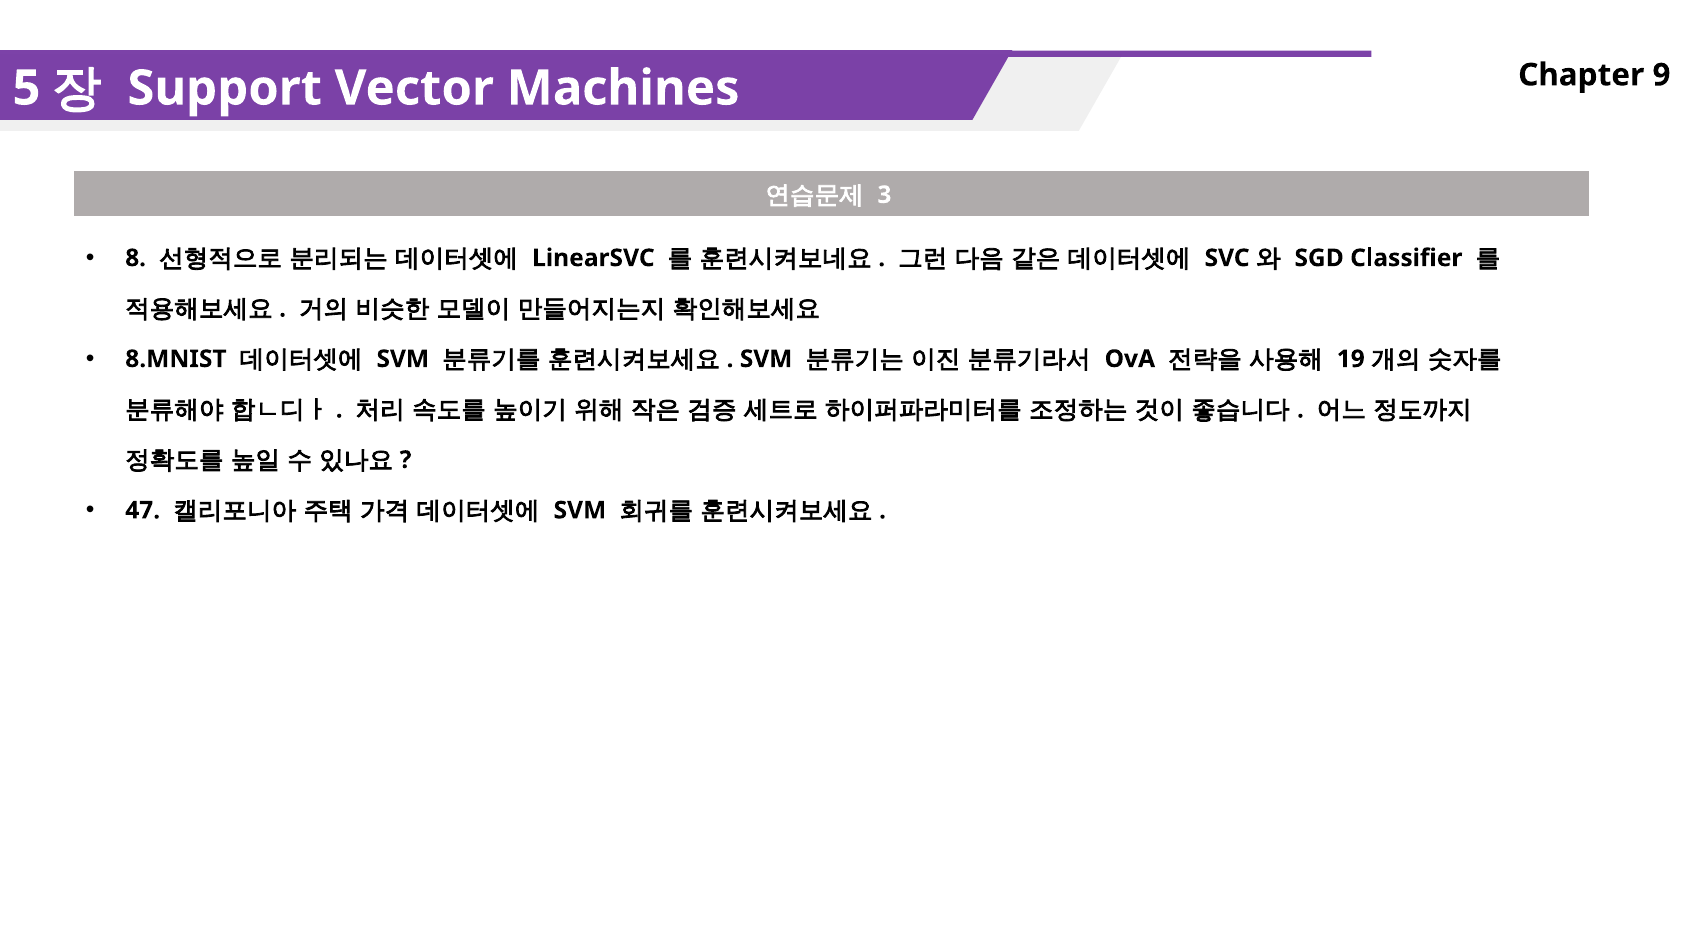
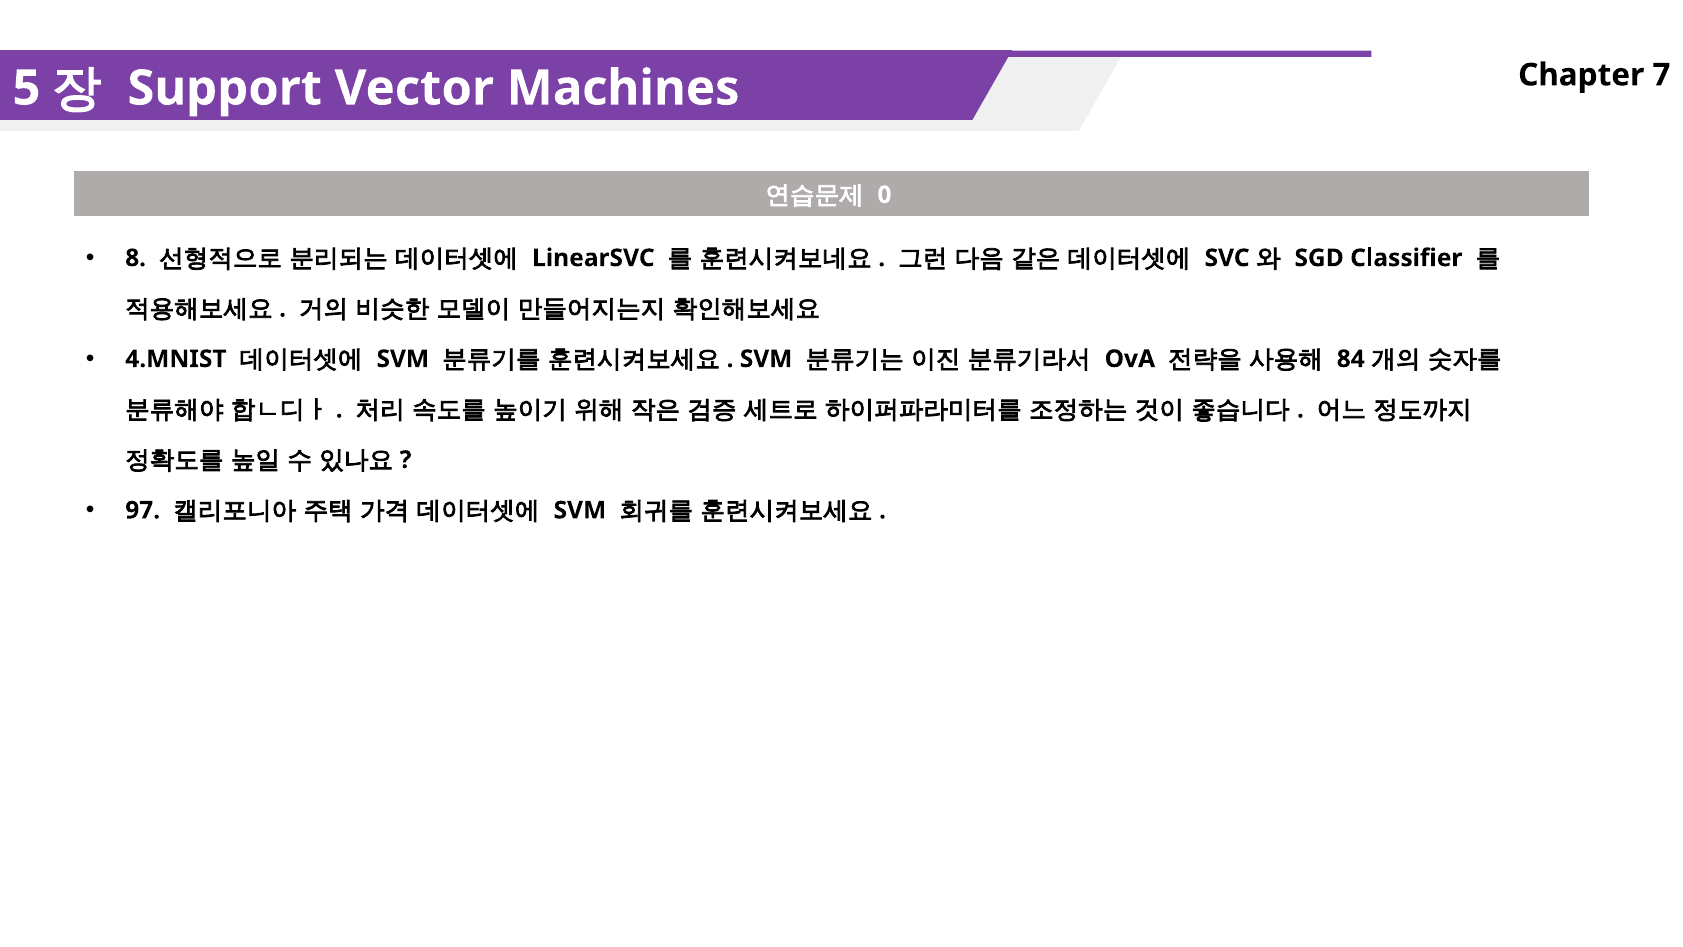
9: 9 -> 7
3: 3 -> 0
8.MNIST: 8.MNIST -> 4.MNIST
19: 19 -> 84
47: 47 -> 97
